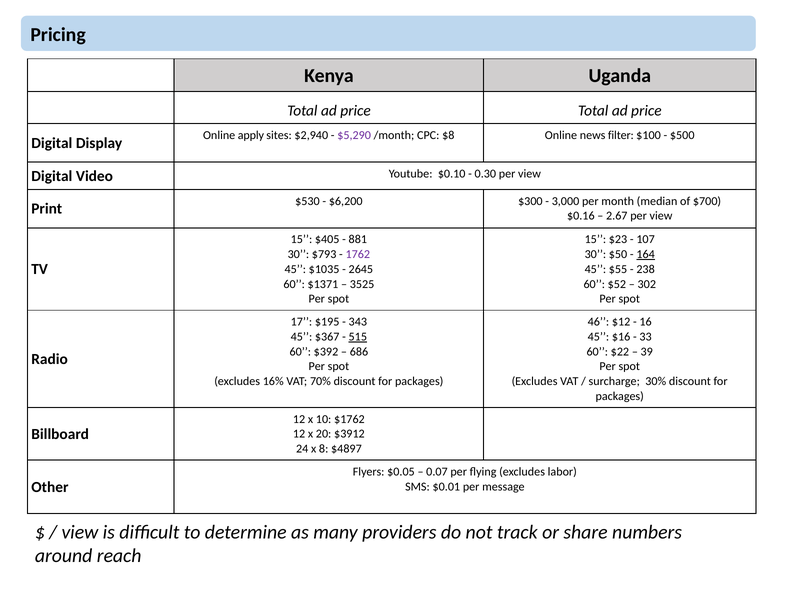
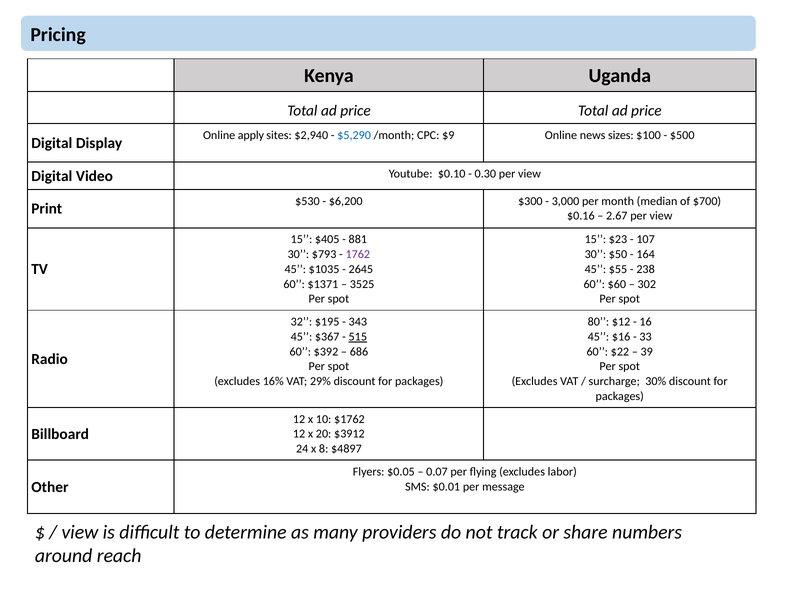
$5,290 colour: purple -> blue
$8: $8 -> $9
filter: filter -> sizes
164 underline: present -> none
$52: $52 -> $60
17: 17 -> 32
46: 46 -> 80
70%: 70% -> 29%
